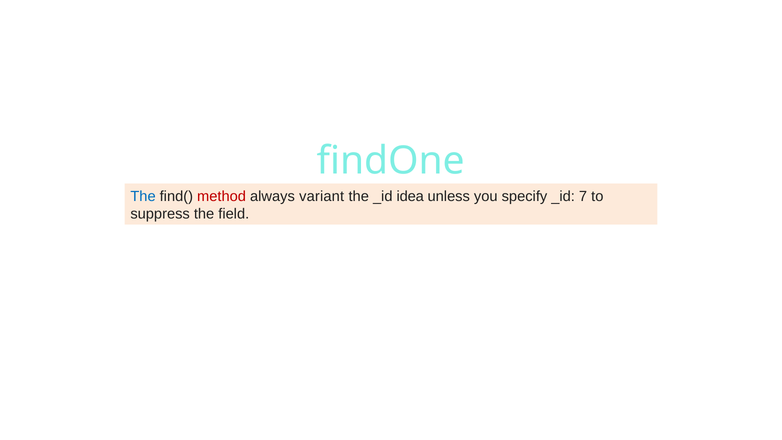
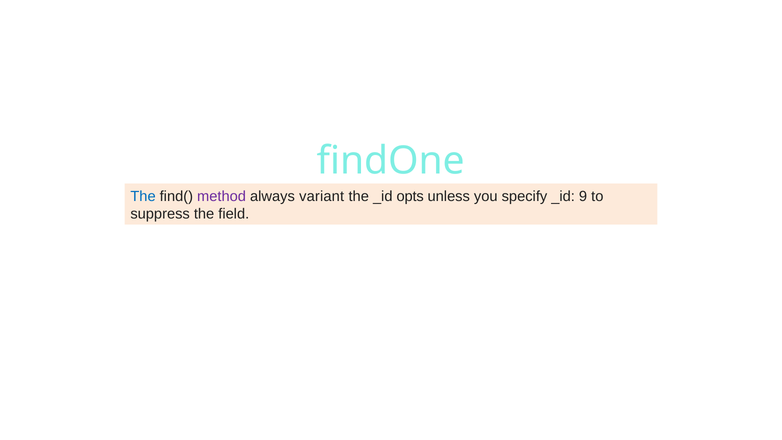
method colour: red -> purple
idea: idea -> opts
7: 7 -> 9
